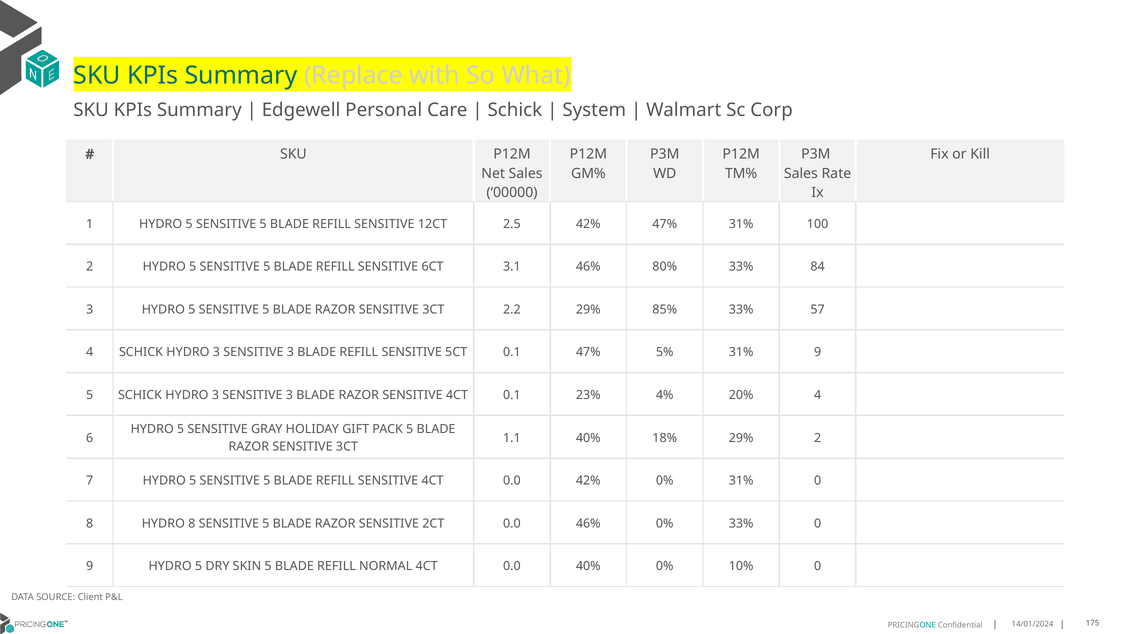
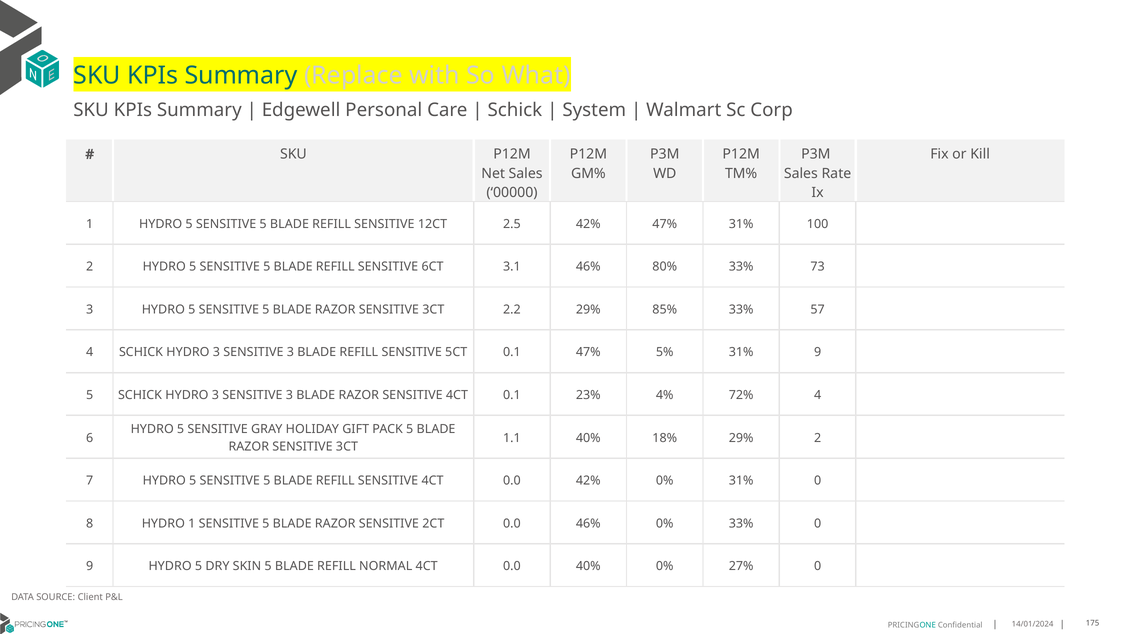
84: 84 -> 73
20%: 20% -> 72%
HYDRO 8: 8 -> 1
10%: 10% -> 27%
